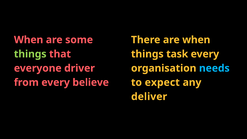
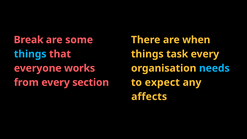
When at (29, 40): When -> Break
things at (30, 54) colour: light green -> light blue
driver: driver -> works
believe: believe -> section
deliver: deliver -> affects
